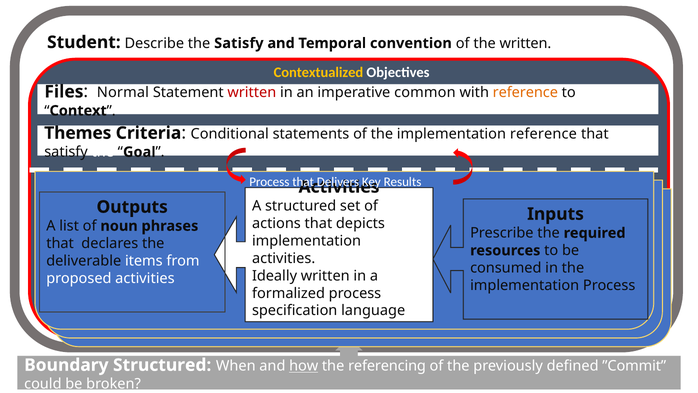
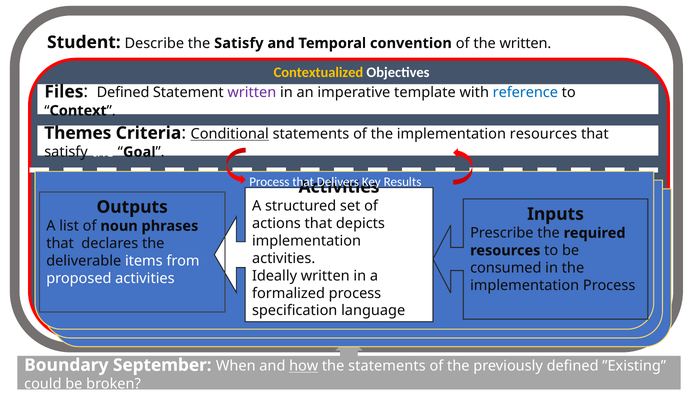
Normal at (123, 93): Normal -> Defined
written at (252, 93) colour: red -> purple
common: common -> template
reference at (525, 93) colour: orange -> blue
Conditional underline: none -> present
implementation reference: reference -> resources
Boundary Structured: Structured -> September
the referencing: referencing -> statements
”Commit: ”Commit -> ”Existing
